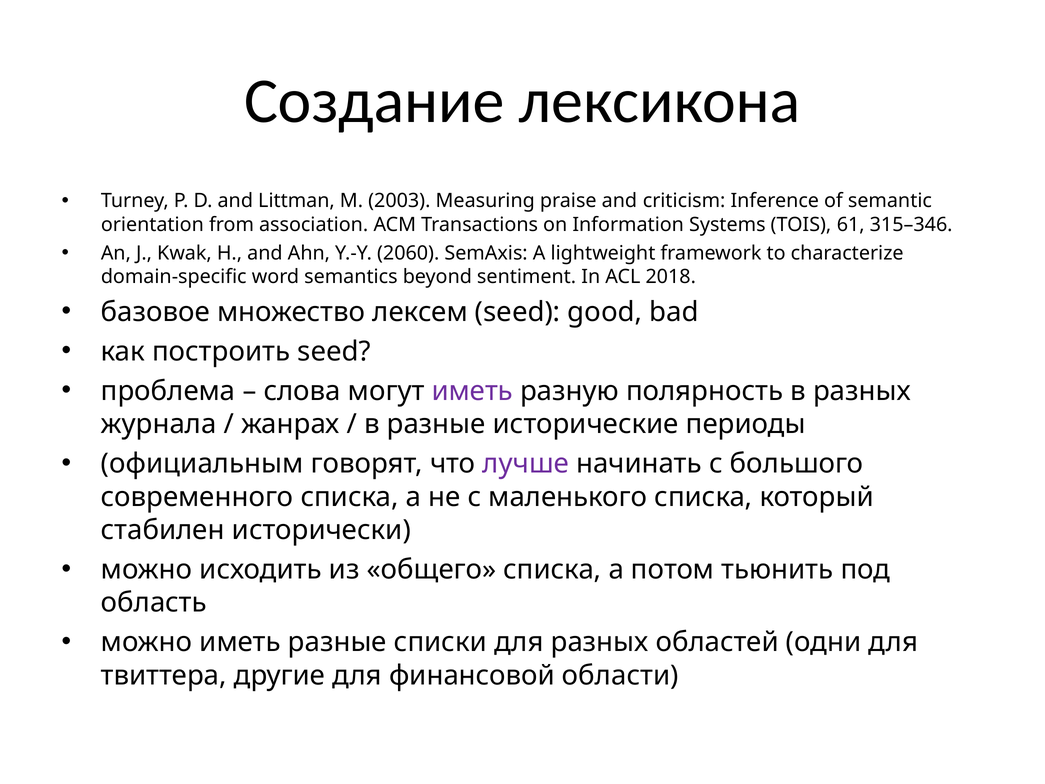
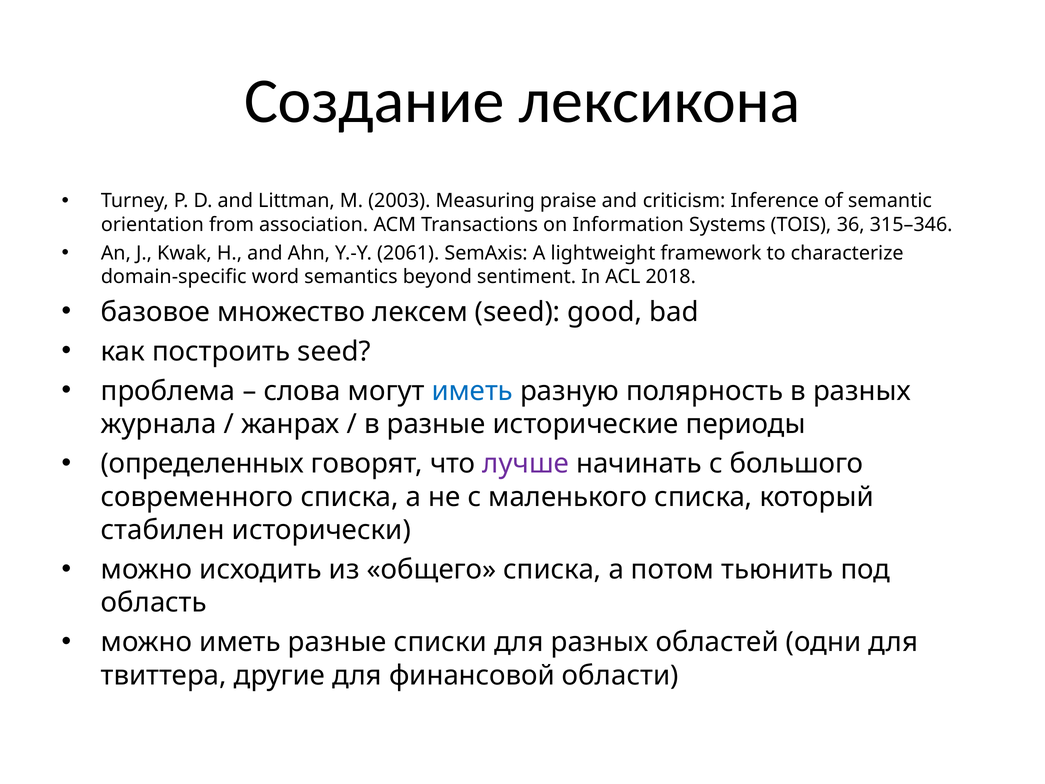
61: 61 -> 36
2060: 2060 -> 2061
иметь at (472, 391) colour: purple -> blue
официальным: официальным -> определенных
